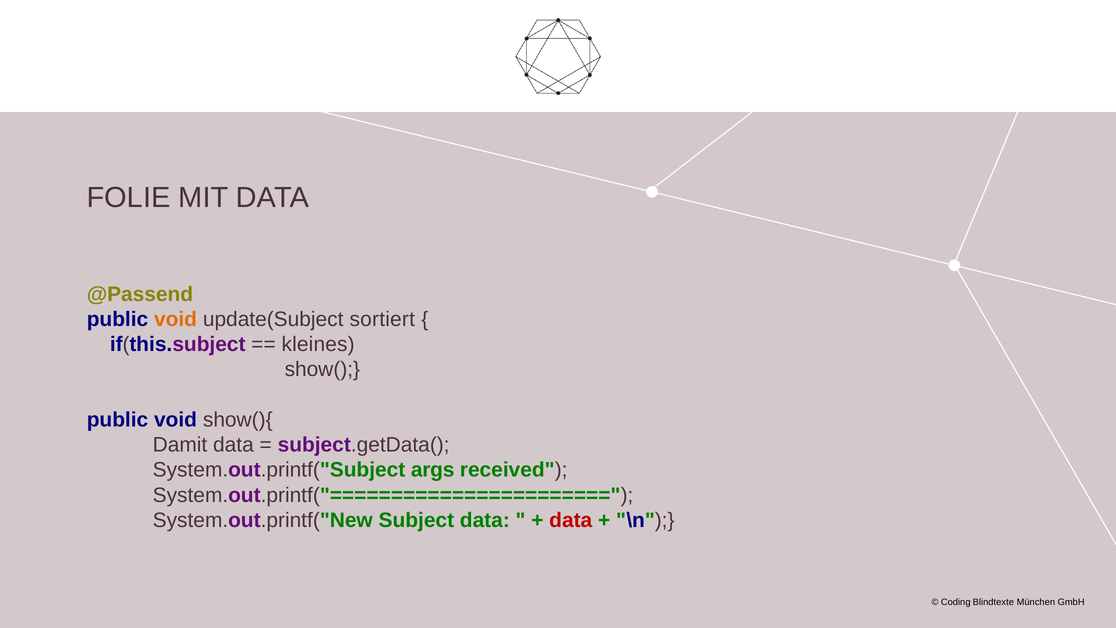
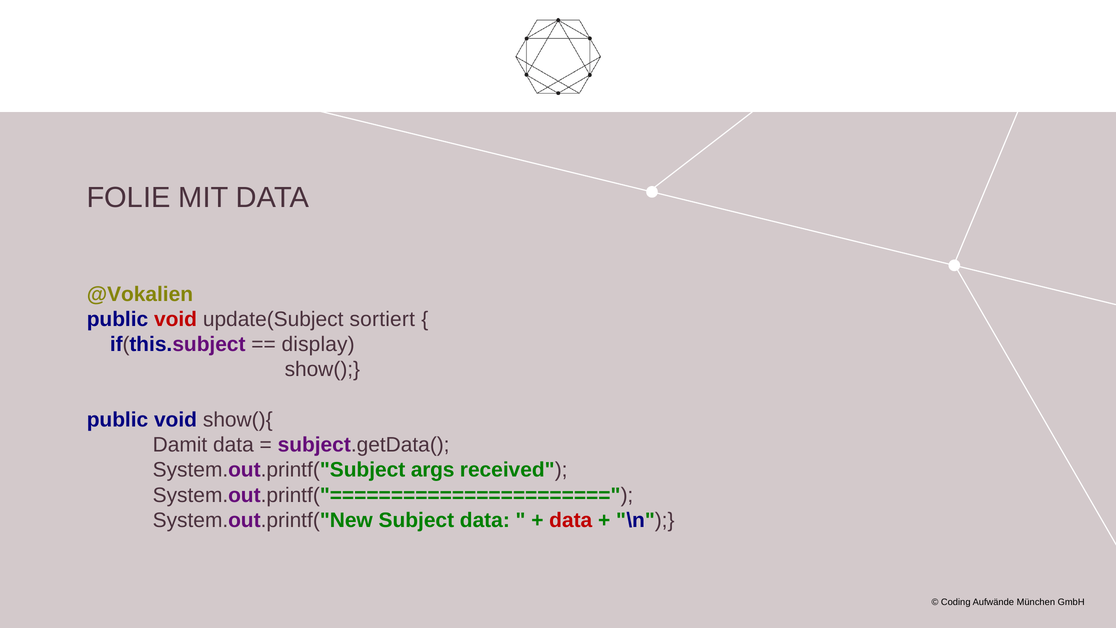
@Passend: @Passend -> @Vokalien
void at (176, 319) colour: orange -> red
kleines: kleines -> display
Blindtexte: Blindtexte -> Aufwände
